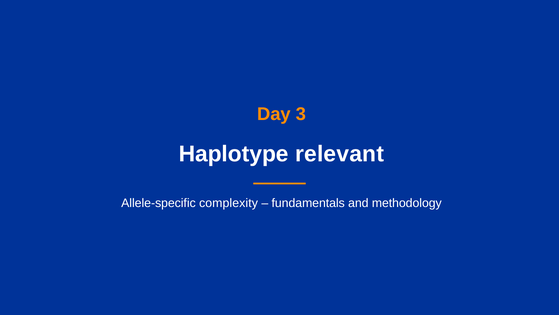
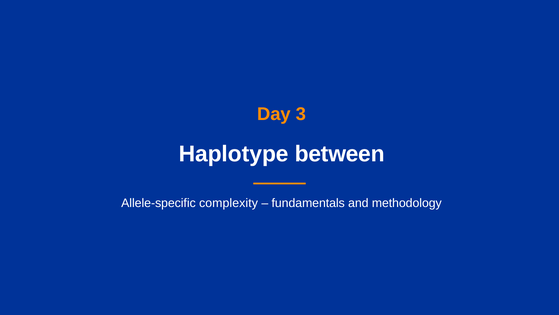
relevant: relevant -> between
